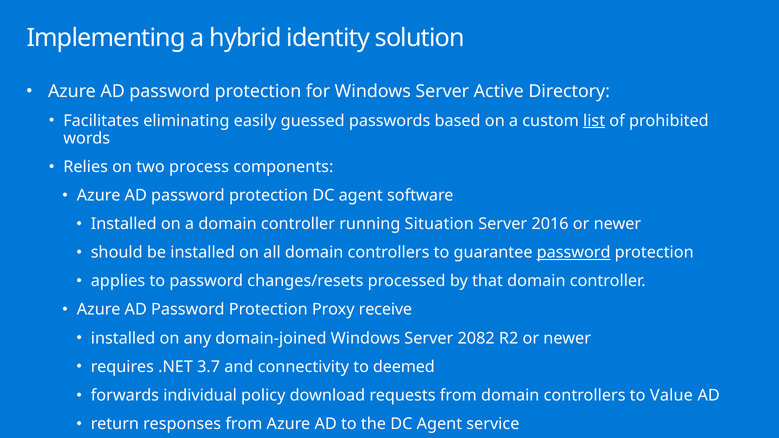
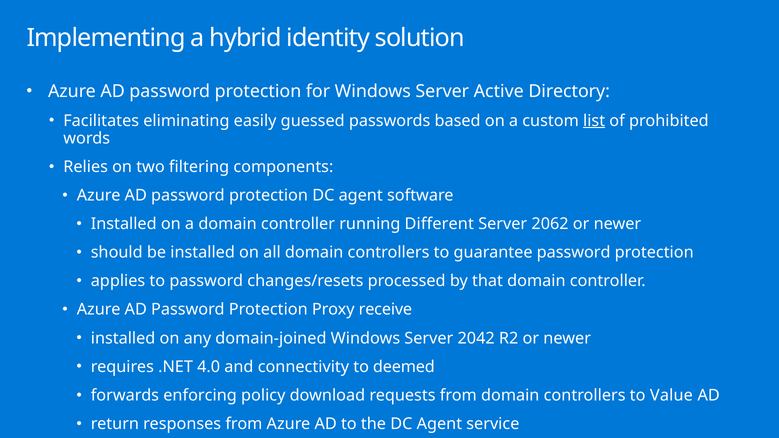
process: process -> filtering
Situation: Situation -> Different
2016: 2016 -> 2062
password at (574, 253) underline: present -> none
2082: 2082 -> 2042
3.7: 3.7 -> 4.0
individual: individual -> enforcing
